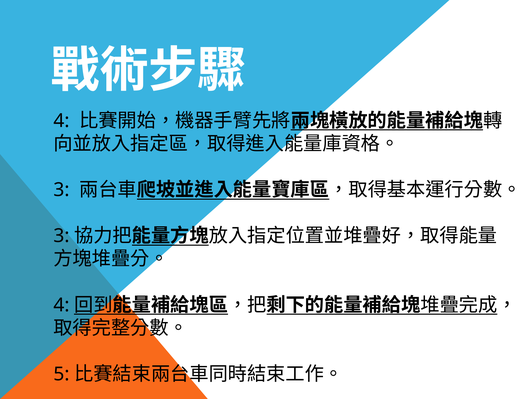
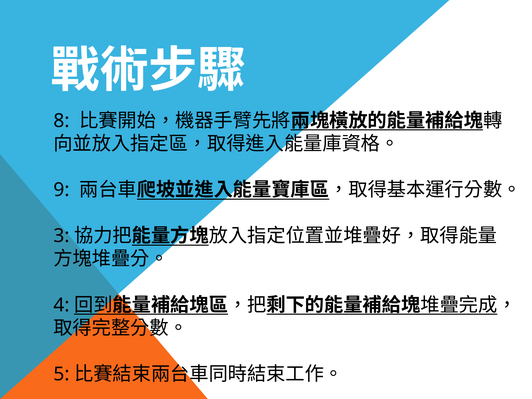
4 at (61, 121): 4 -> 8
3 at (61, 190): 3 -> 9
